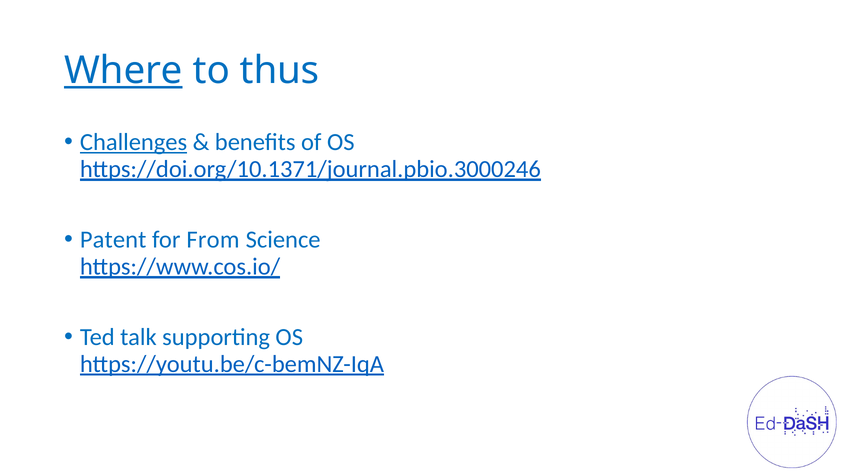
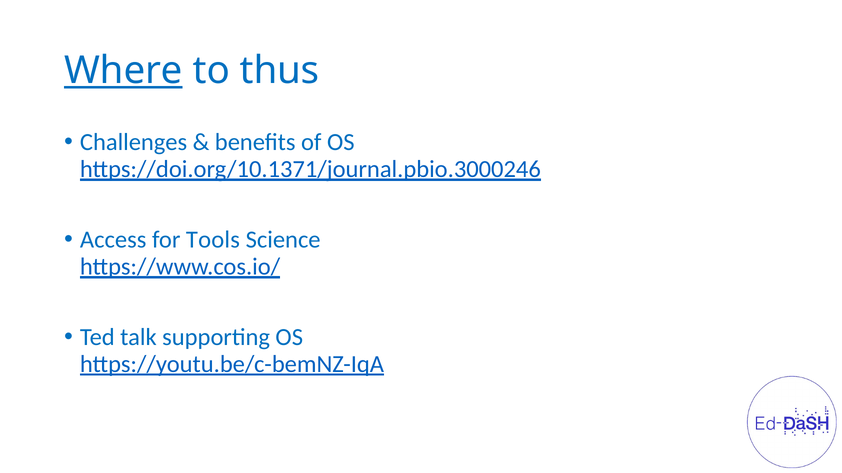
Challenges underline: present -> none
Patent: Patent -> Access
From: From -> Tools
